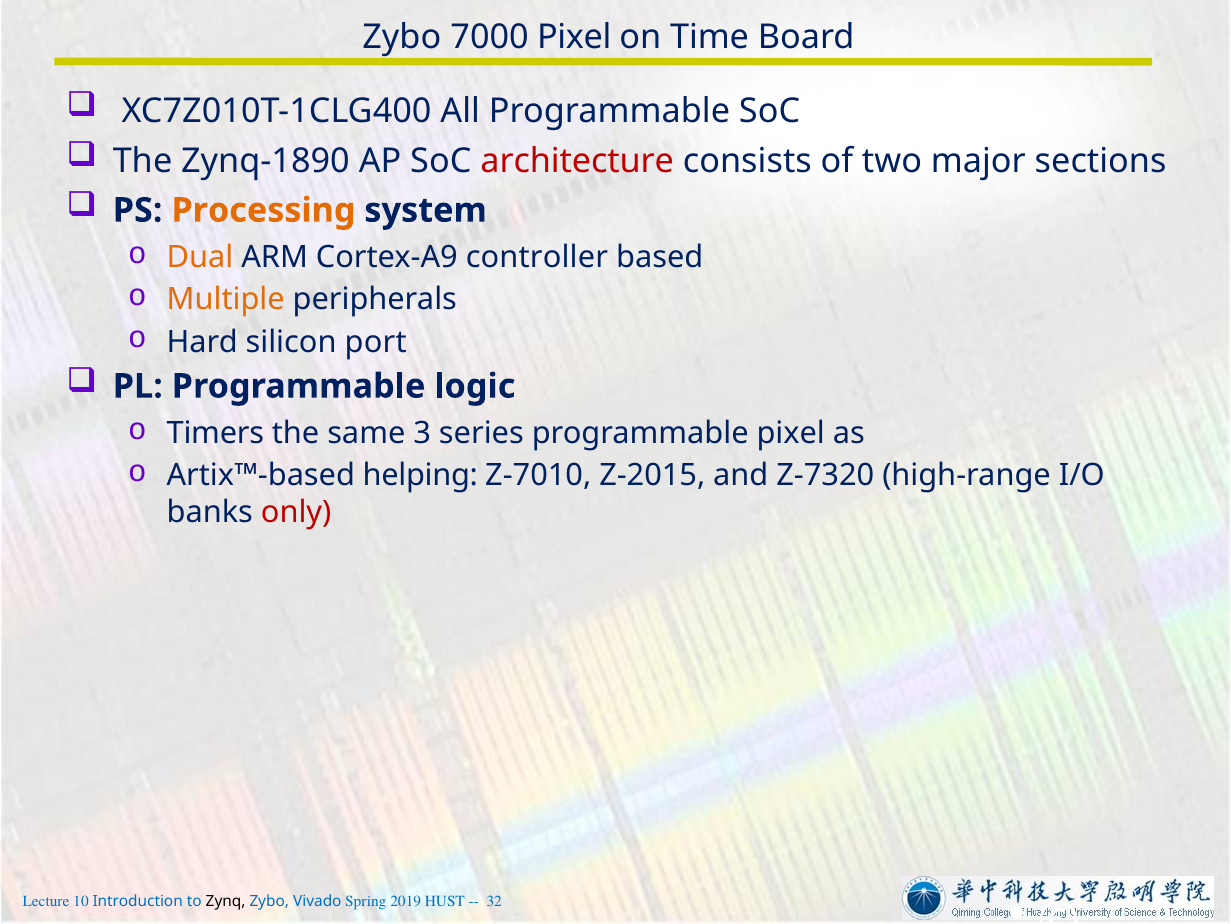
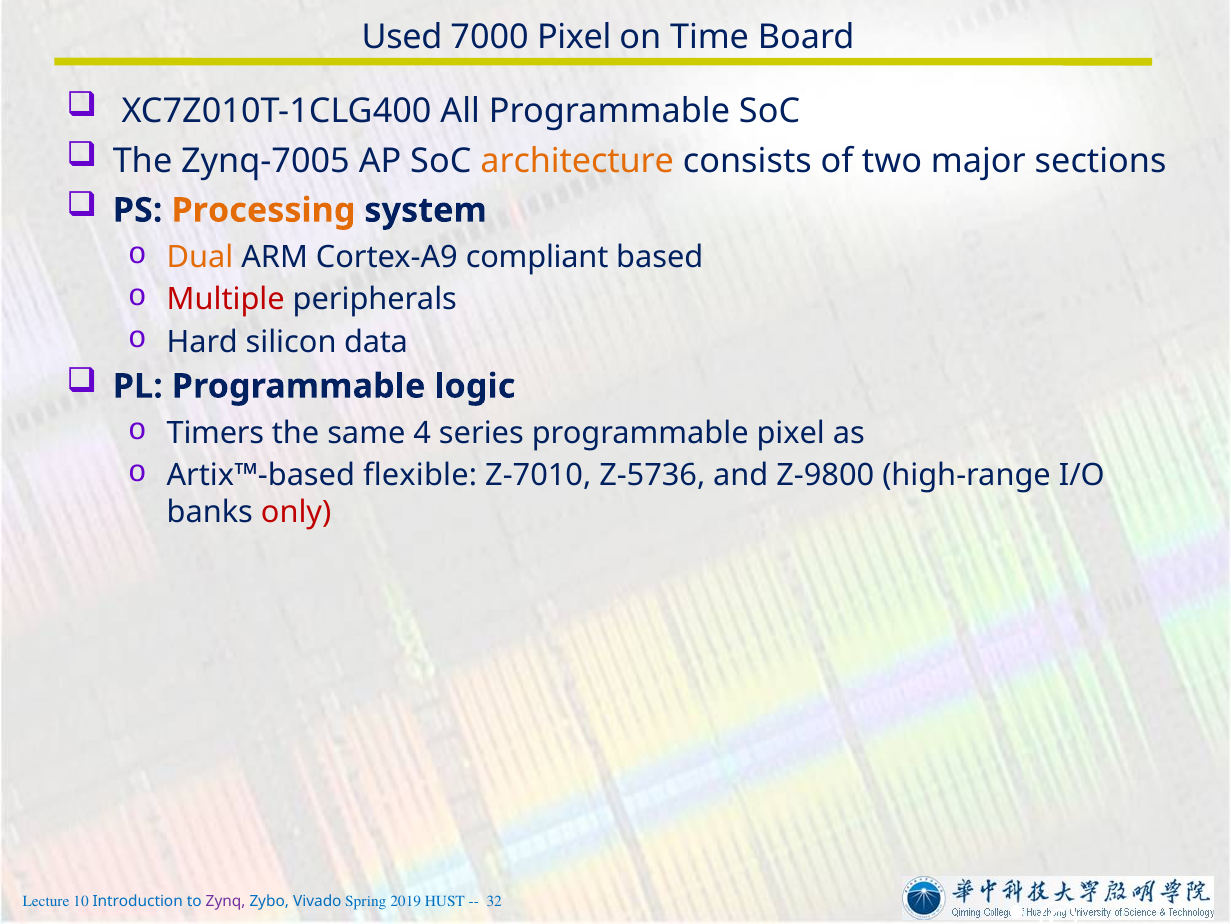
Zybo at (402, 37): Zybo -> Used
Zynq-1890: Zynq-1890 -> Zynq-7005
architecture colour: red -> orange
controller: controller -> compliant
Multiple colour: orange -> red
port: port -> data
3: 3 -> 4
helping: helping -> flexible
Z-2015: Z-2015 -> Z-5736
Z-7320: Z-7320 -> Z-9800
Zynq colour: black -> purple
